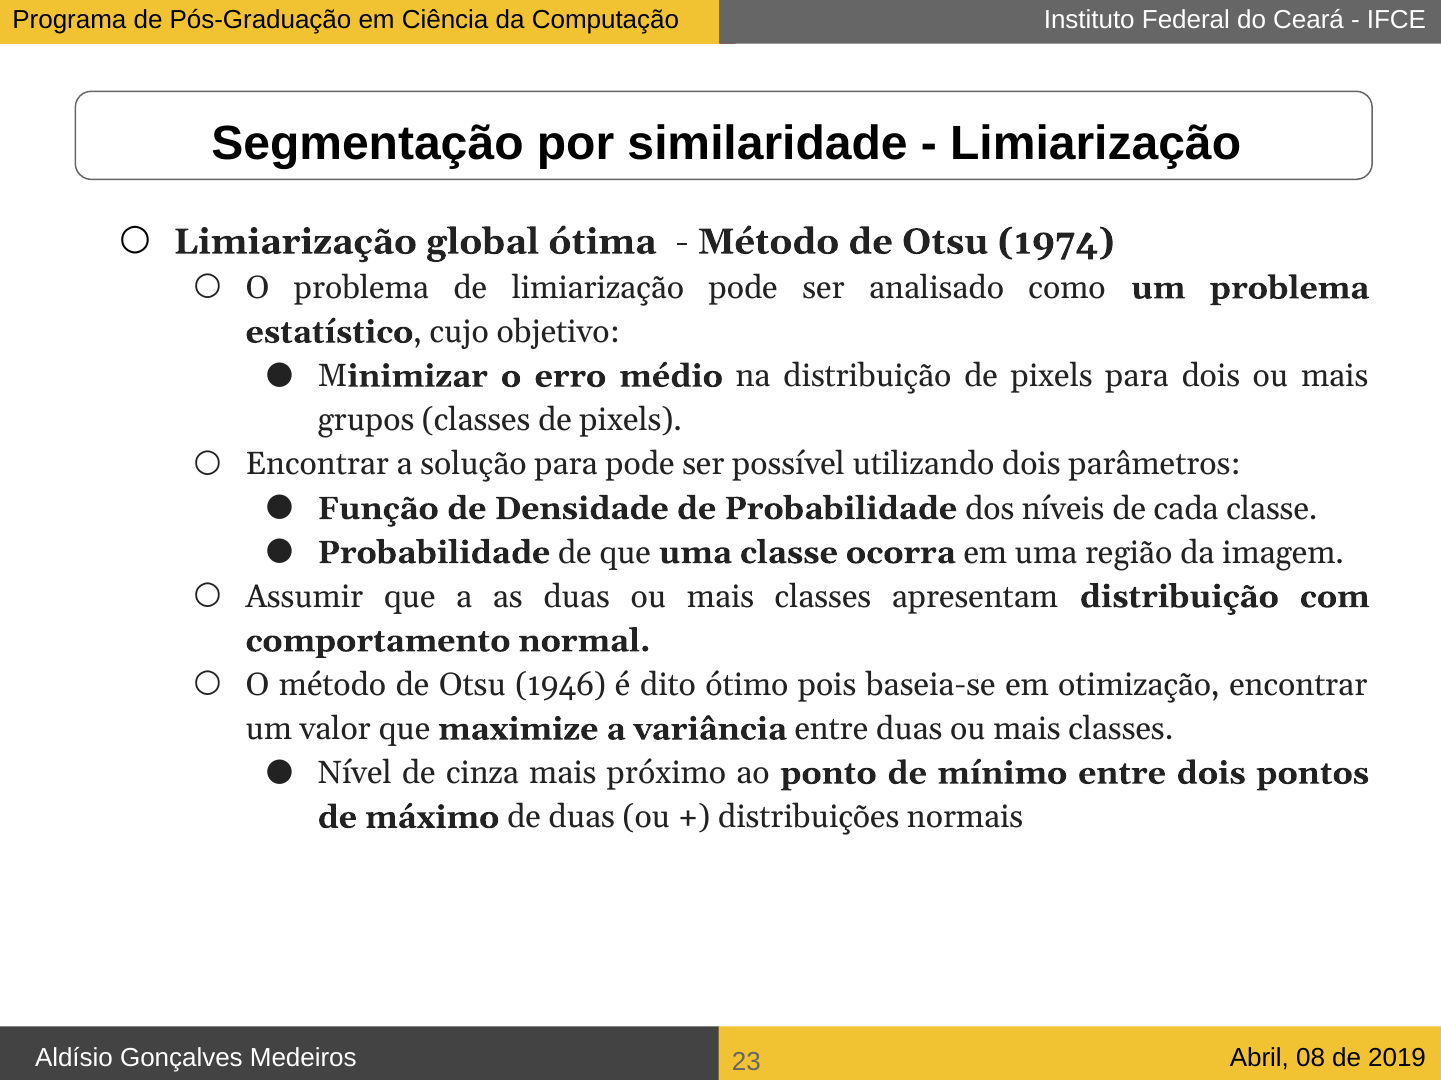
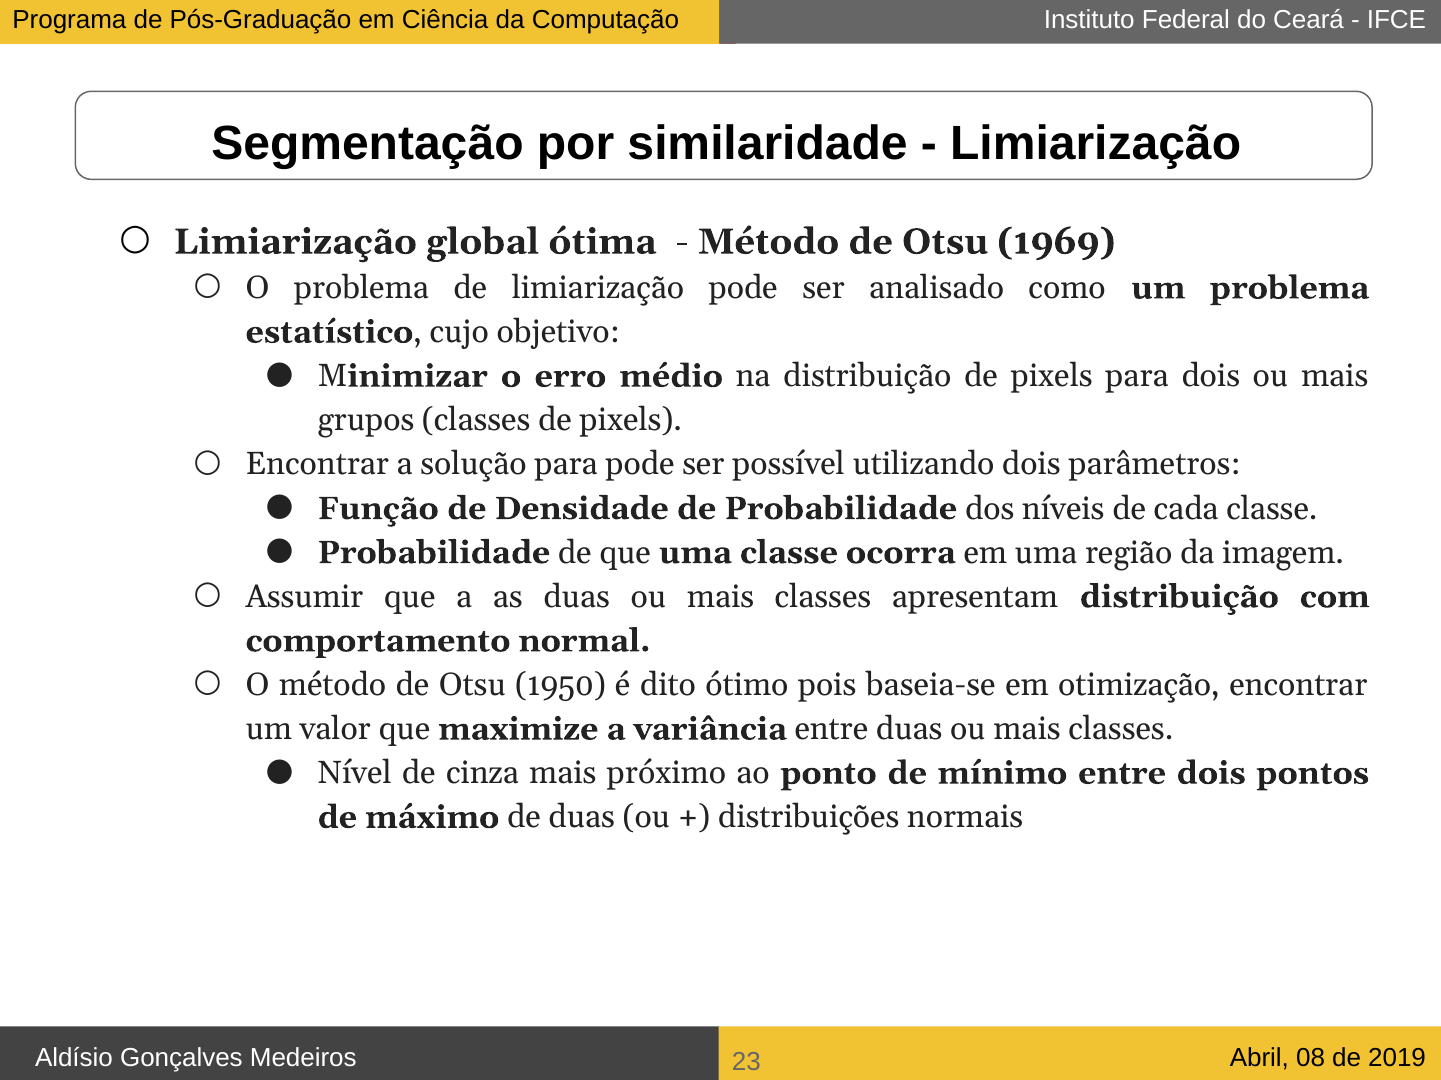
1974: 1974 -> 1969
1946: 1946 -> 1950
